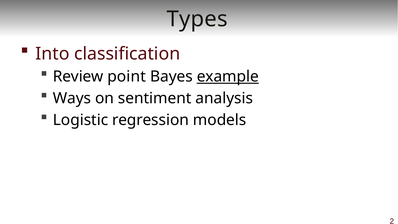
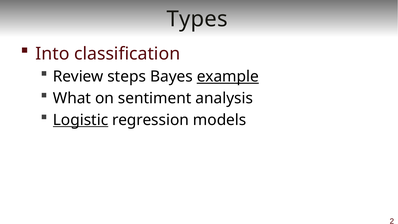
point: point -> steps
Ways: Ways -> What
Logistic underline: none -> present
